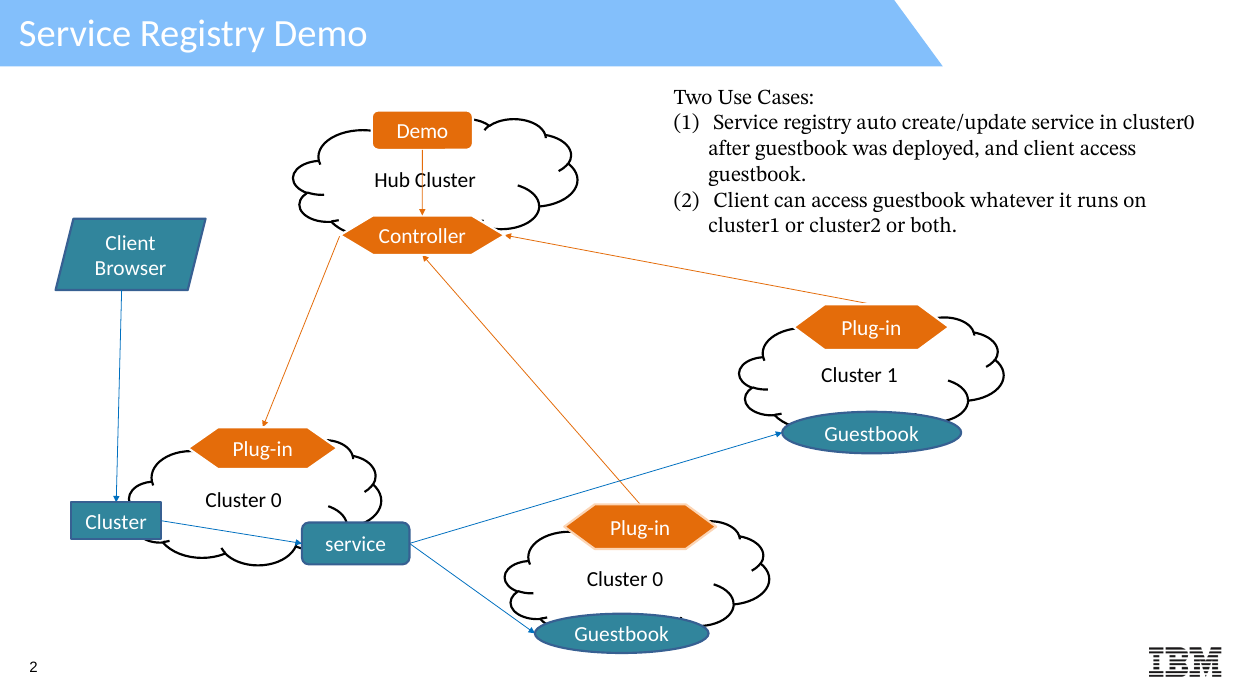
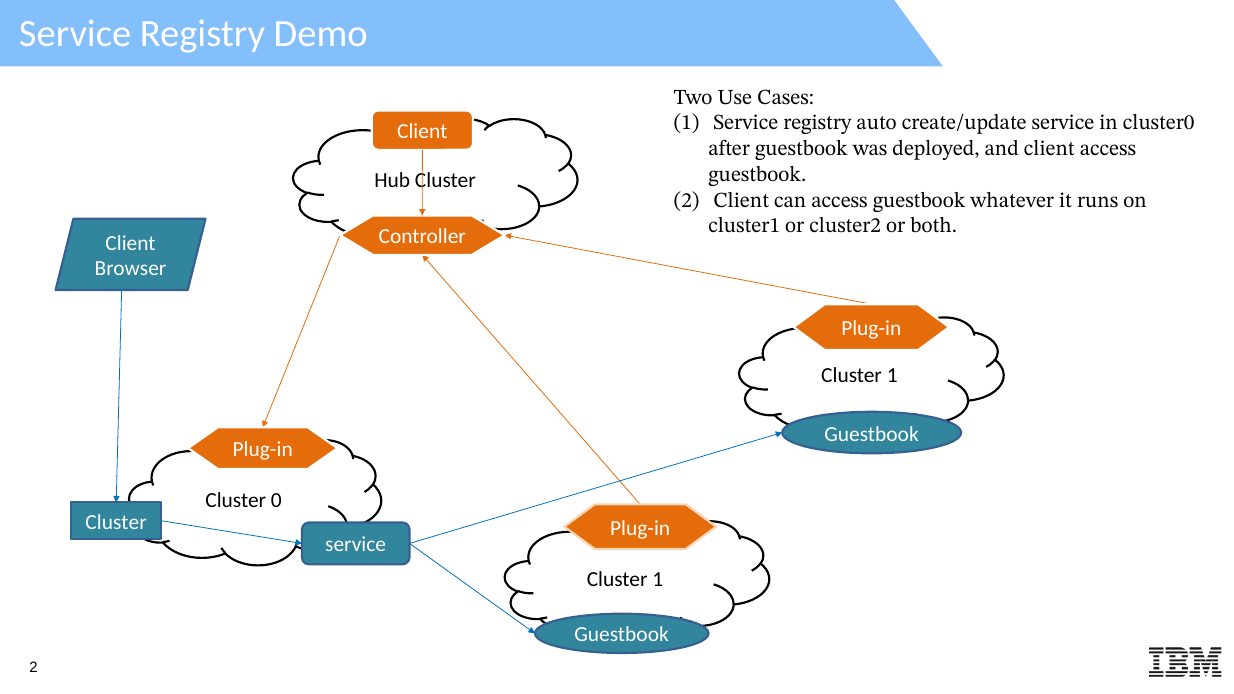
Demo at (422, 132): Demo -> Client
0 at (658, 579): 0 -> 1
